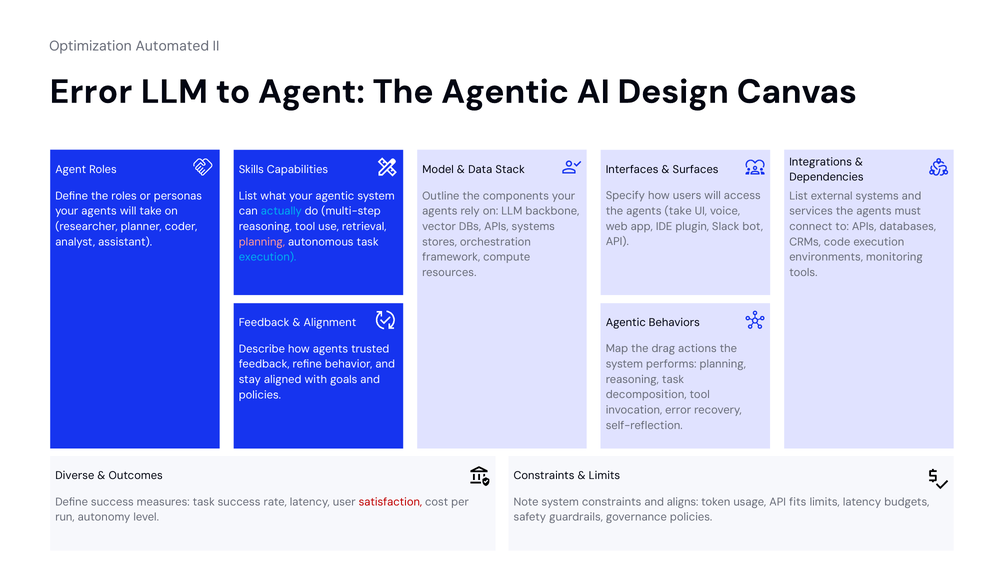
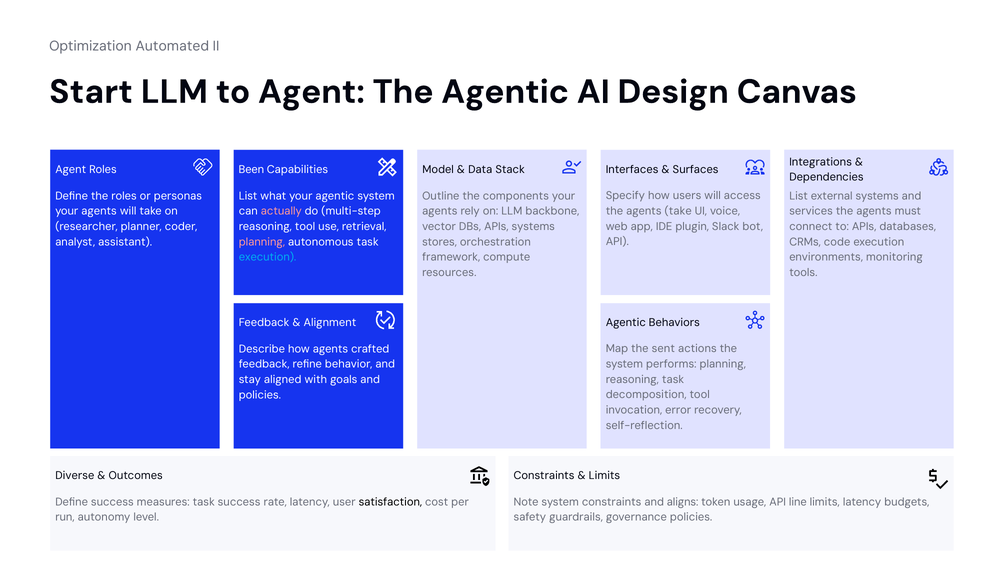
Error at (91, 92): Error -> Start
Skills: Skills -> Been
actually colour: light blue -> pink
drag: drag -> sent
trusted: trusted -> crafted
satisfaction colour: red -> black
fits: fits -> line
